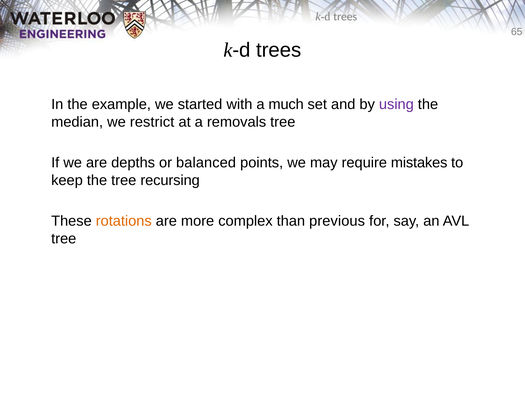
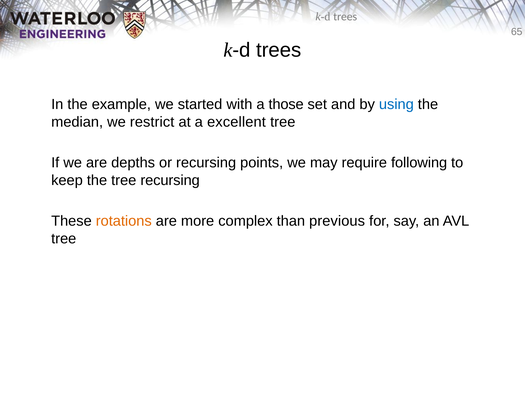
much: much -> those
using colour: purple -> blue
removals: removals -> excellent
or balanced: balanced -> recursing
mistakes: mistakes -> following
